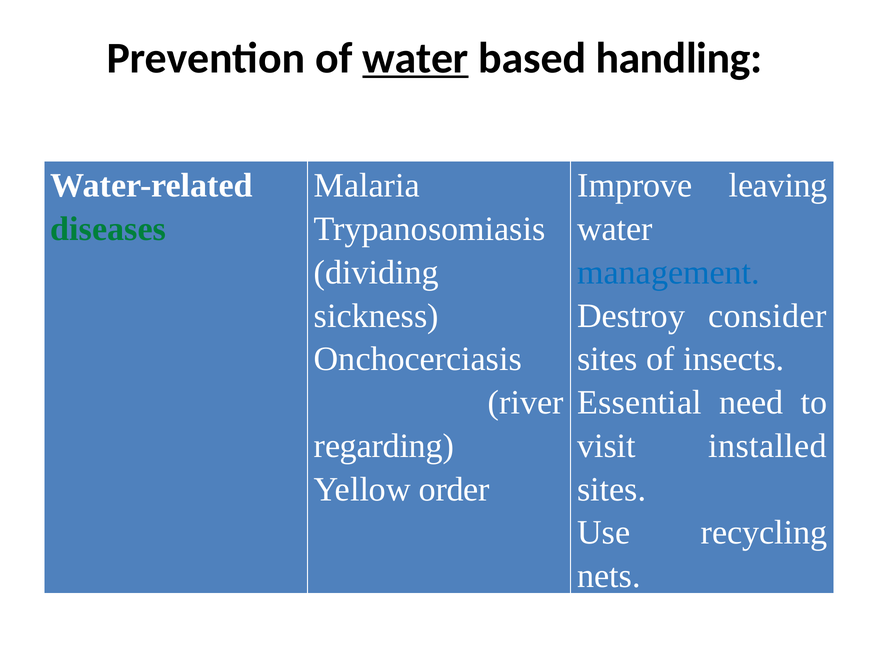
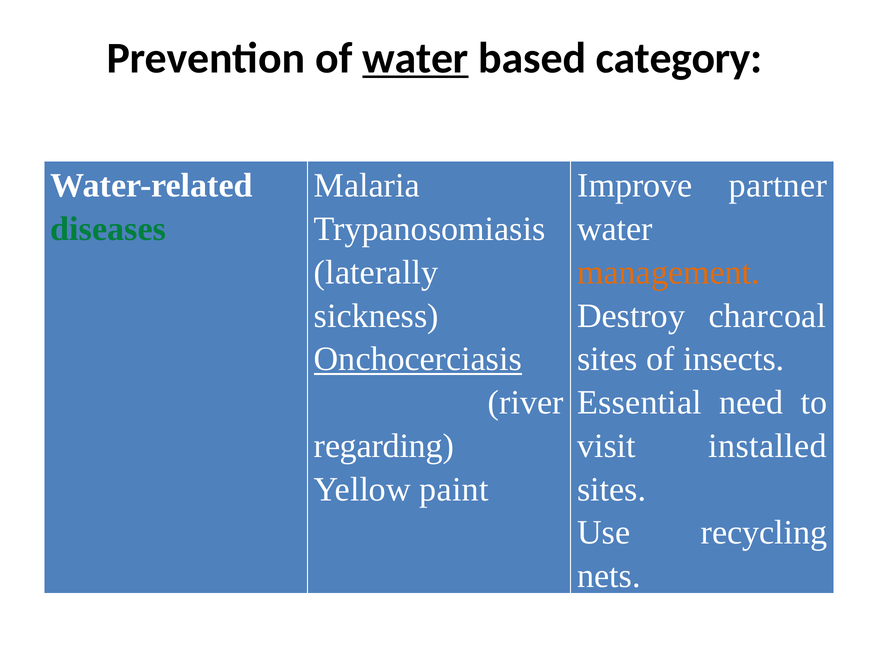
handling: handling -> category
leaving: leaving -> partner
dividing: dividing -> laterally
management colour: blue -> orange
consider: consider -> charcoal
Onchocerciasis underline: none -> present
order: order -> paint
